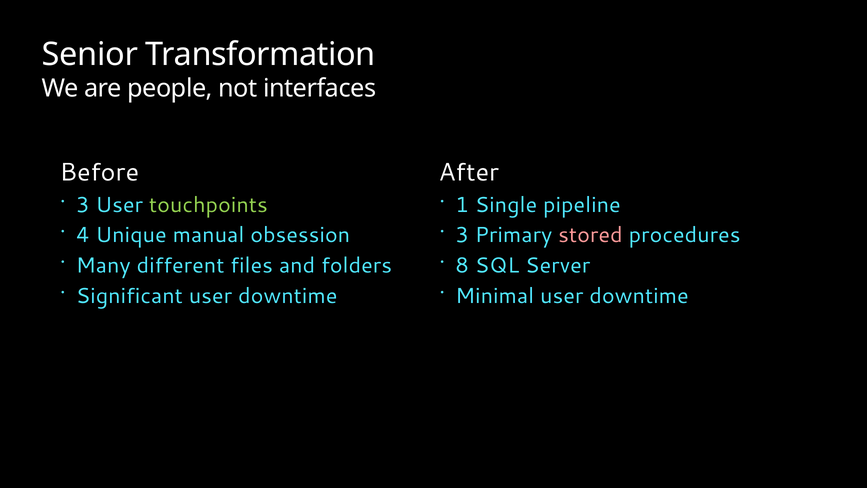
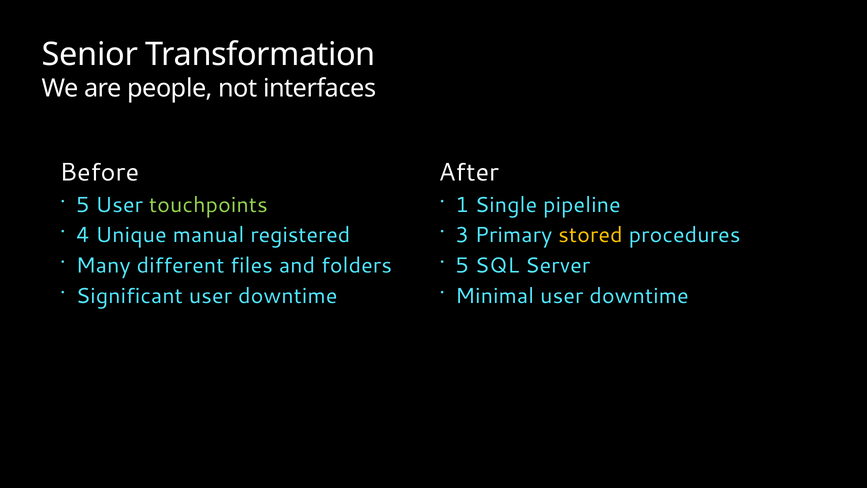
3 at (83, 205): 3 -> 5
obsession: obsession -> registered
stored colour: pink -> yellow
8 at (462, 265): 8 -> 5
